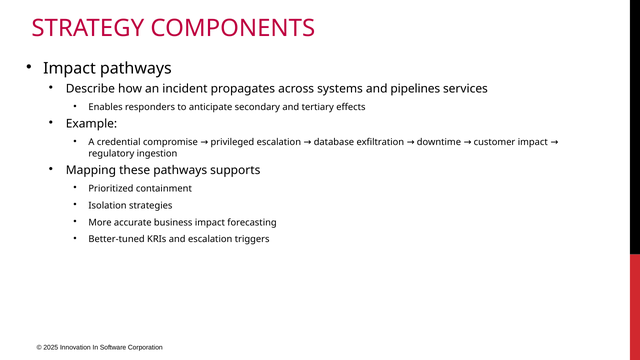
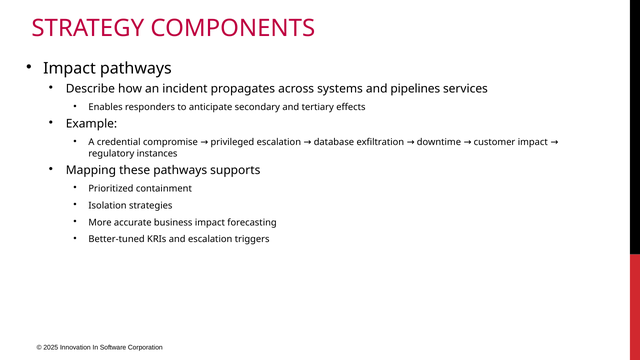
ingestion: ingestion -> instances
